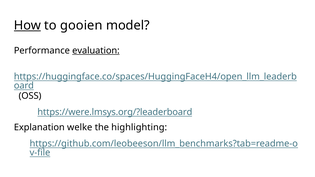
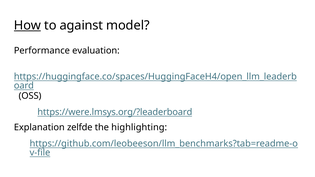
gooien: gooien -> against
evaluation underline: present -> none
welke: welke -> zelfde
